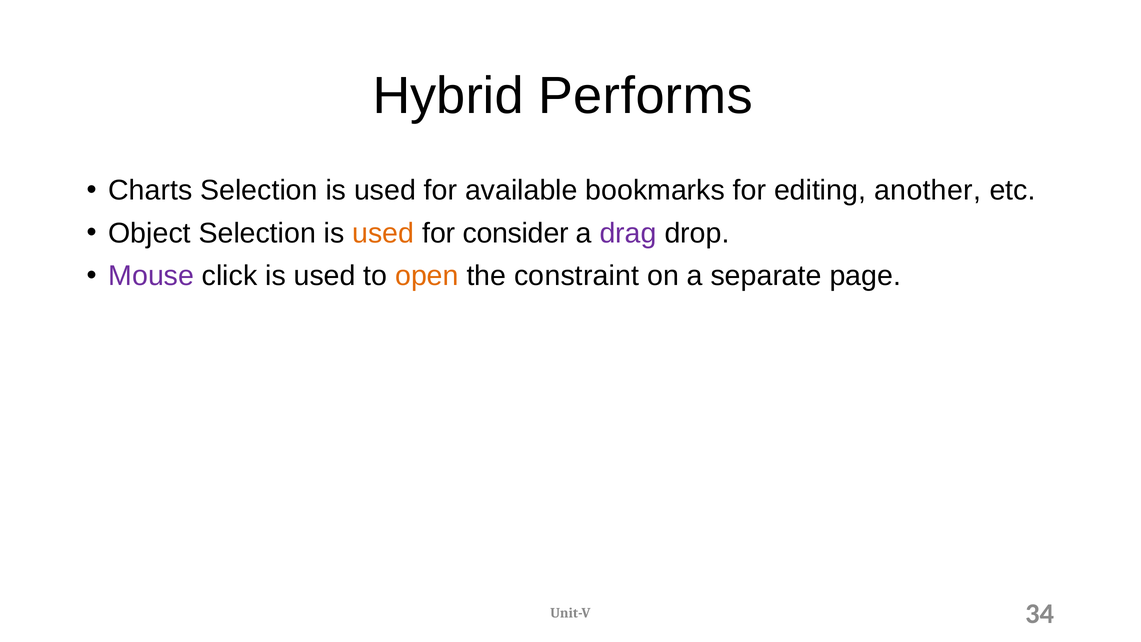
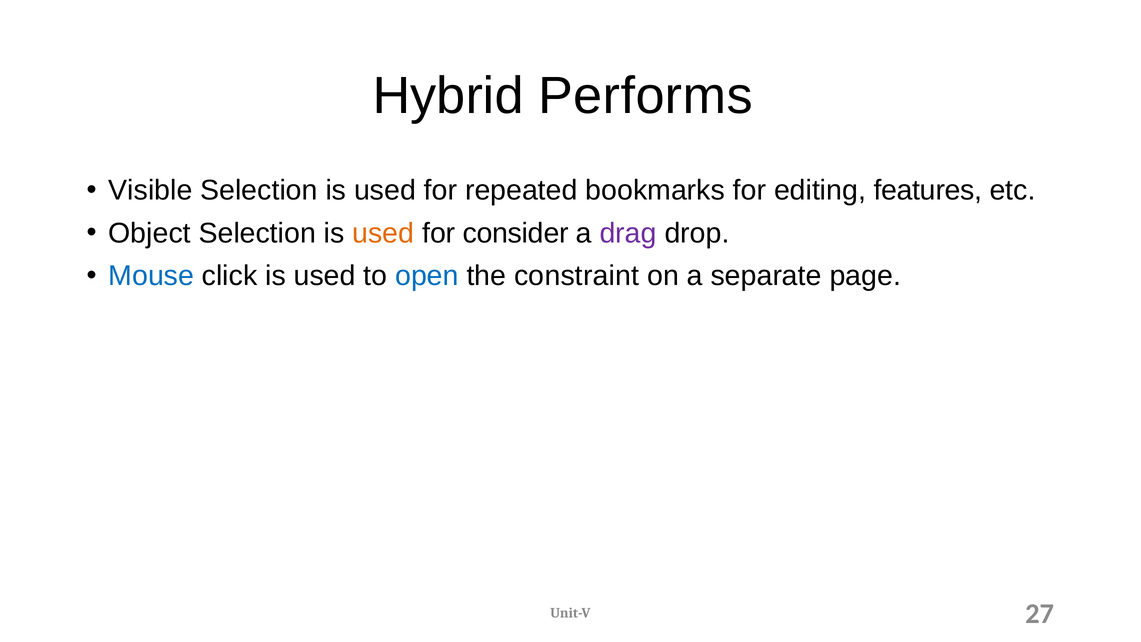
Charts: Charts -> Visible
available: available -> repeated
another: another -> features
Mouse colour: purple -> blue
open colour: orange -> blue
34: 34 -> 27
